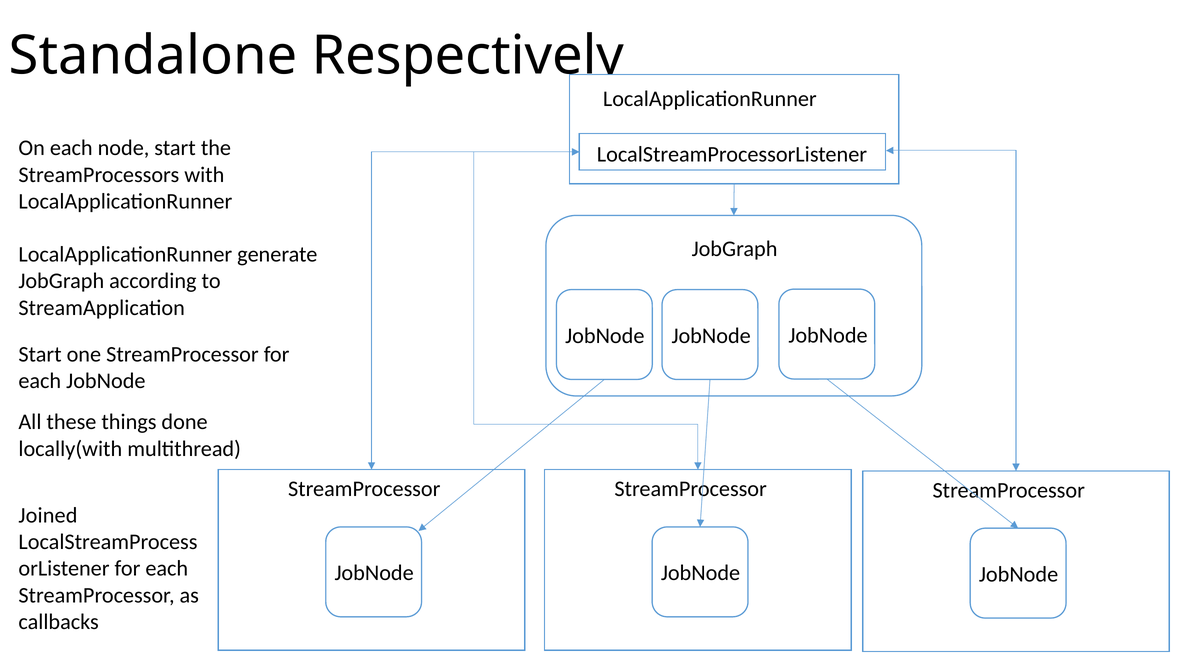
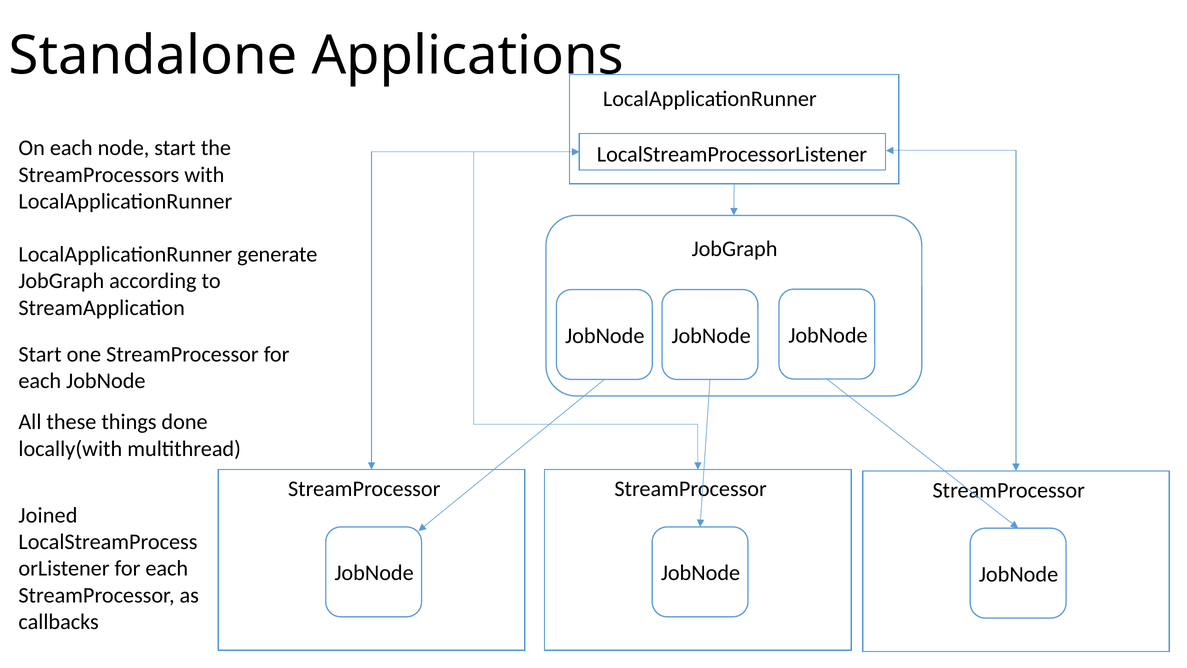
Respectively: Respectively -> Applications
